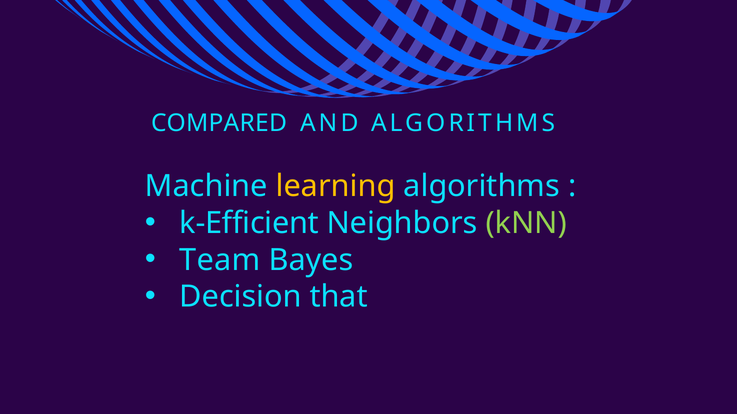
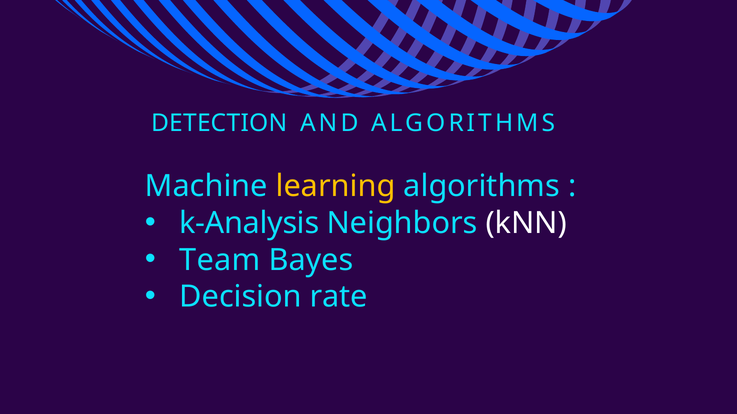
COMPARED: COMPARED -> DETECTION
k-Efficient: k-Efficient -> k-Analysis
kNN colour: light green -> white
that: that -> rate
